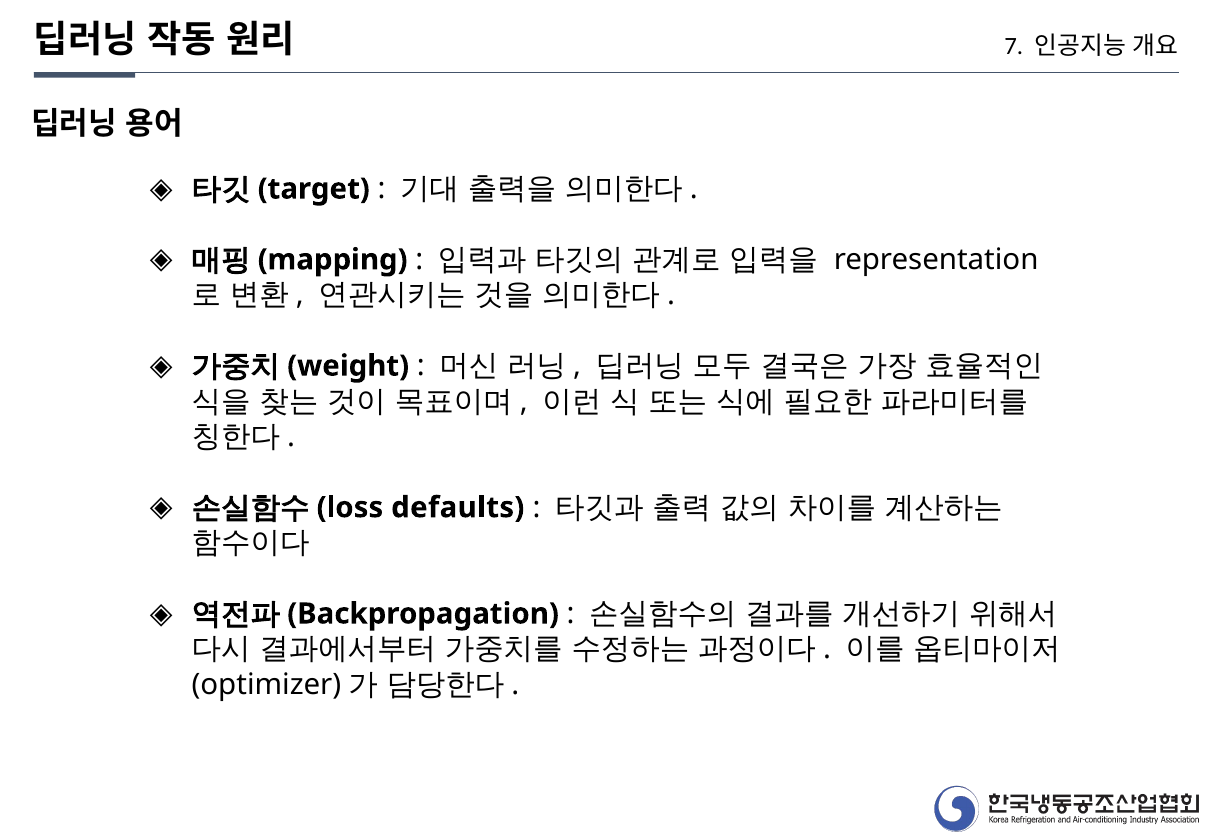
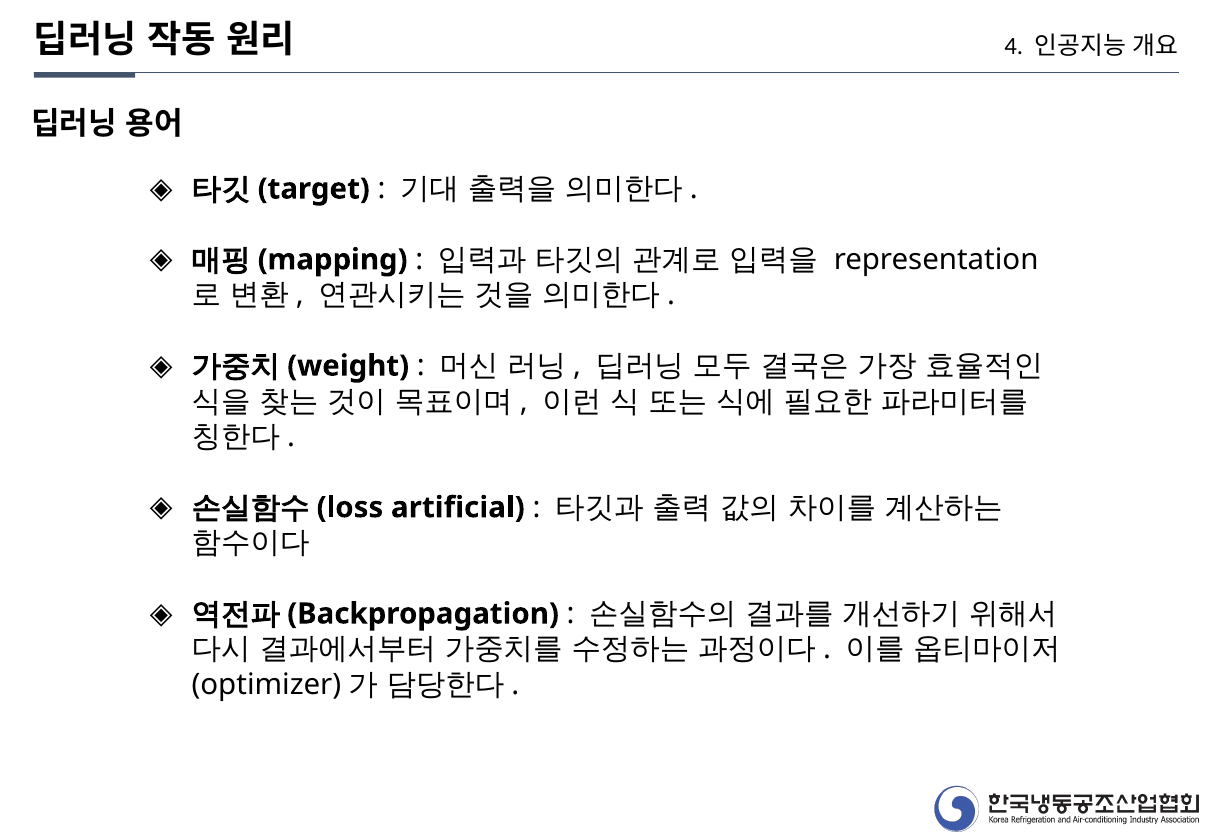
7: 7 -> 4
defaults: defaults -> artificial
